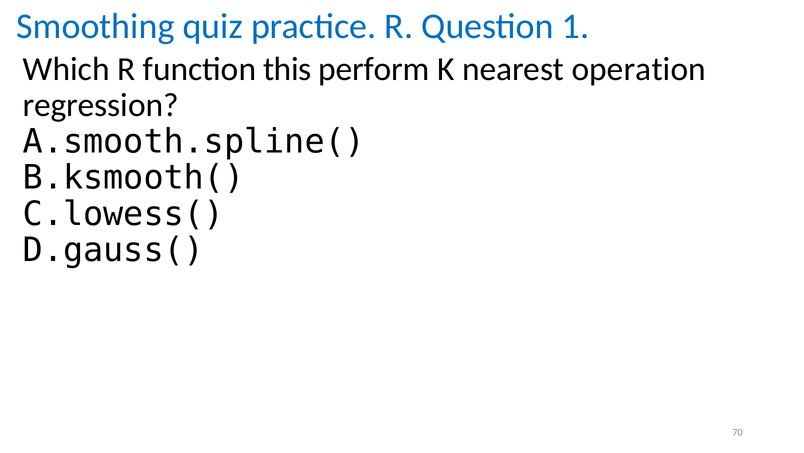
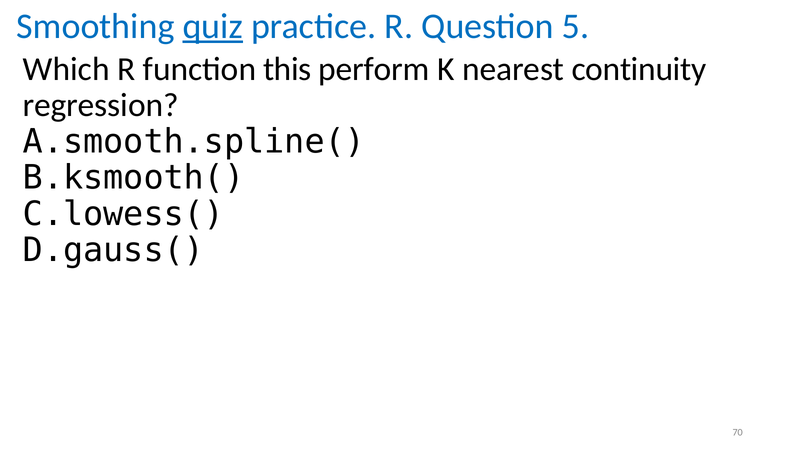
quiz underline: none -> present
1: 1 -> 5
operation: operation -> continuity
